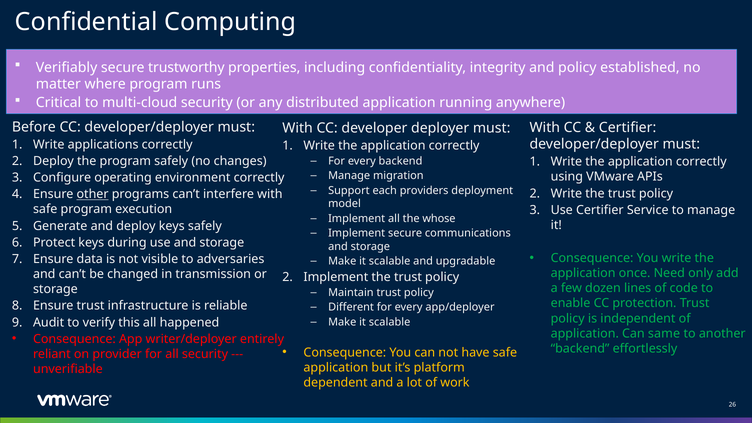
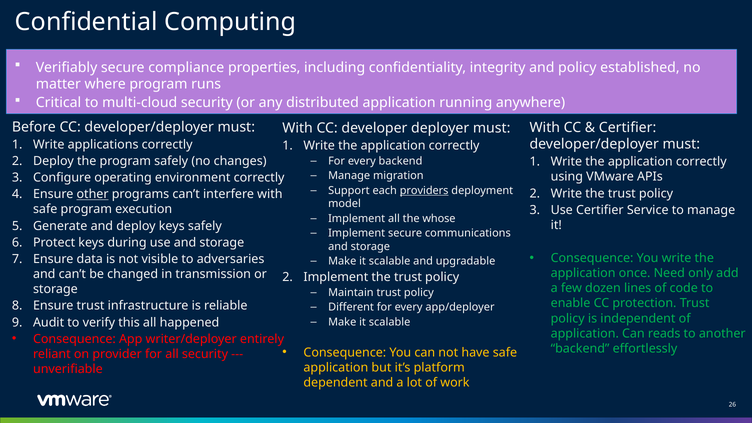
trustworthy: trustworthy -> compliance
providers underline: none -> present
same: same -> reads
